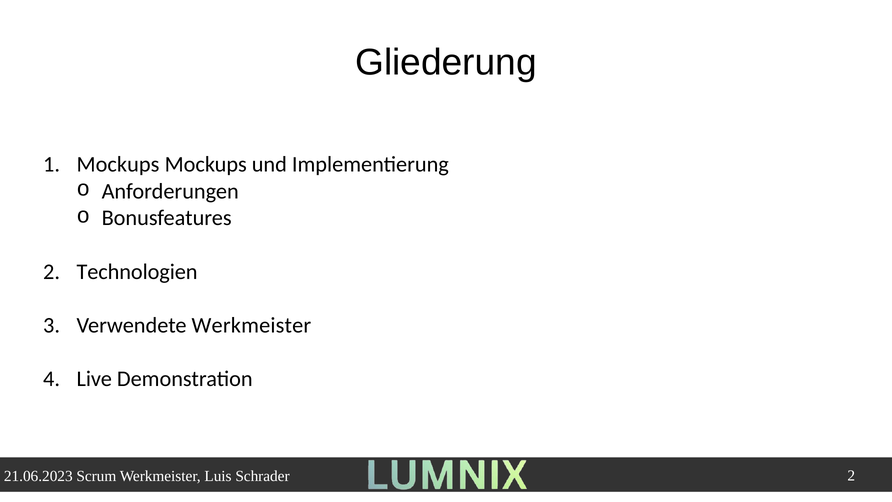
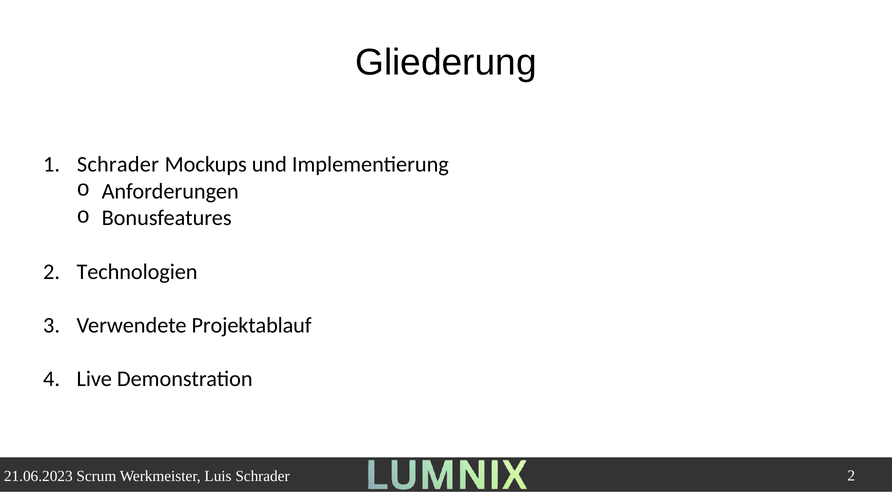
Mockups at (118, 164): Mockups -> Schrader
Verwendete Werkmeister: Werkmeister -> Projektablauf
